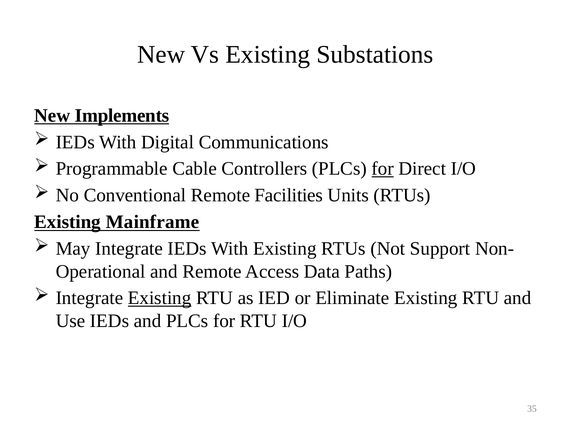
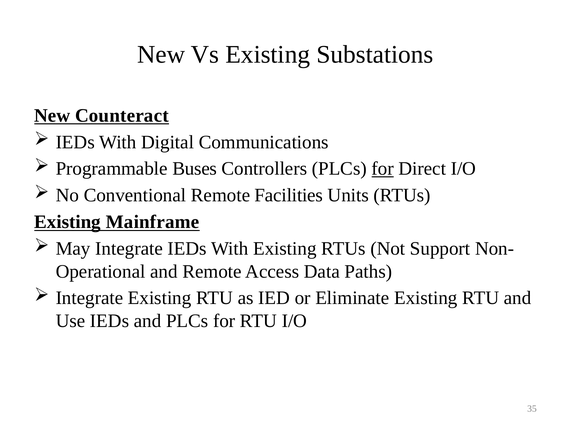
Implements: Implements -> Counteract
Cable: Cable -> Buses
Existing at (160, 298) underline: present -> none
